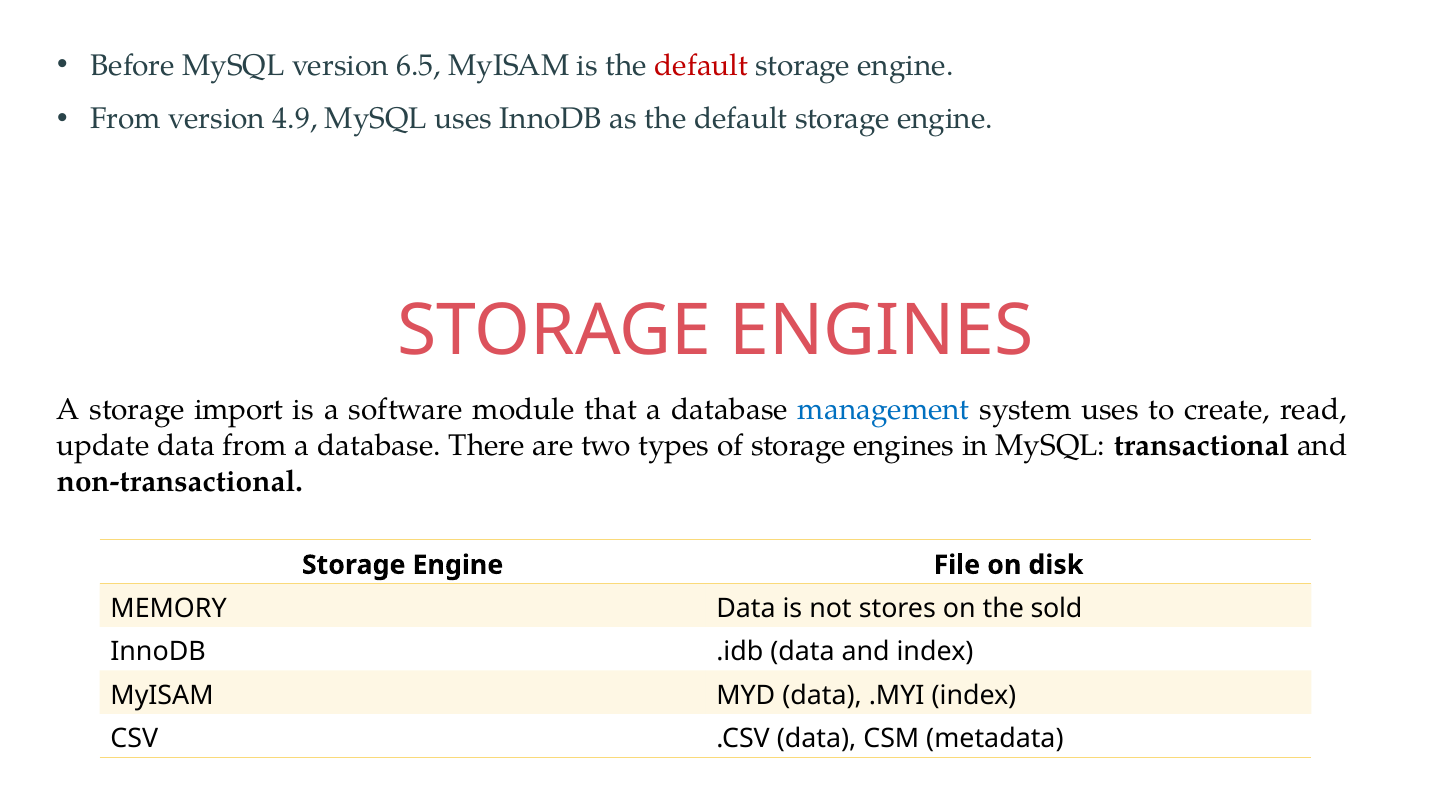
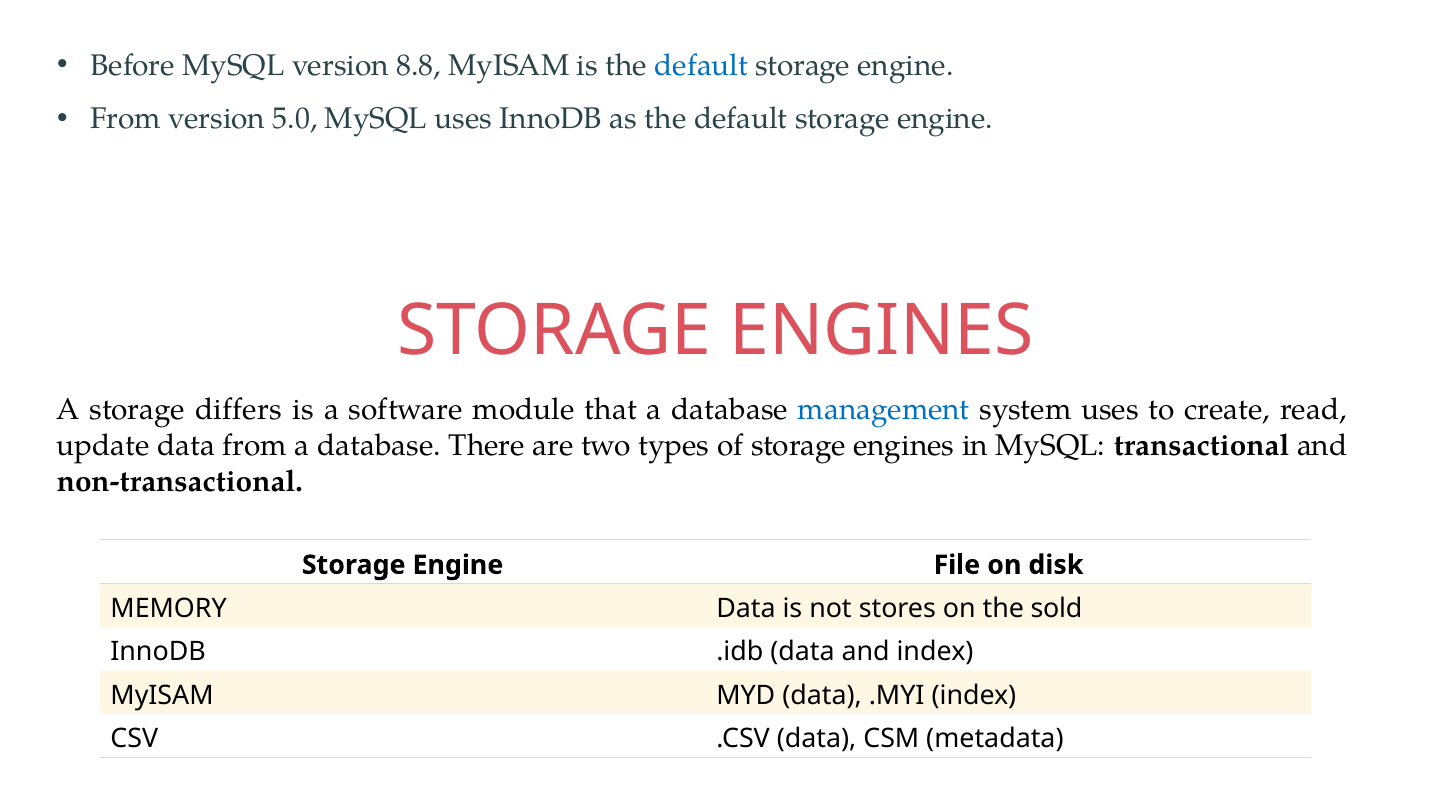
6.5: 6.5 -> 8.8
default at (702, 65) colour: red -> blue
4.9: 4.9 -> 5.0
import: import -> differs
